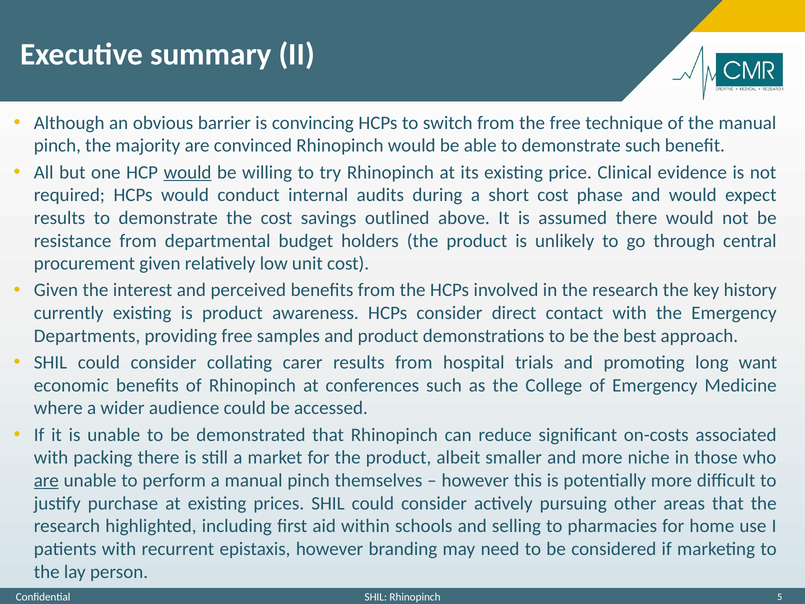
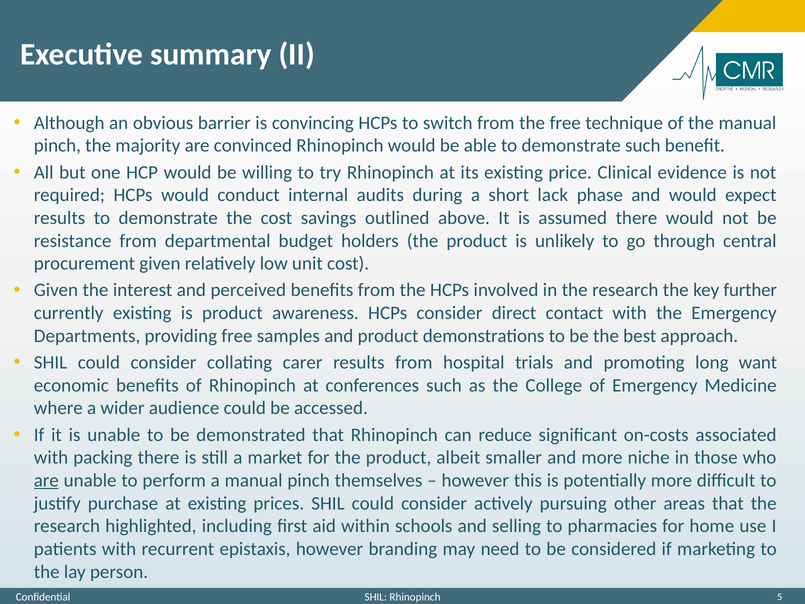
would at (188, 172) underline: present -> none
short cost: cost -> lack
history: history -> further
